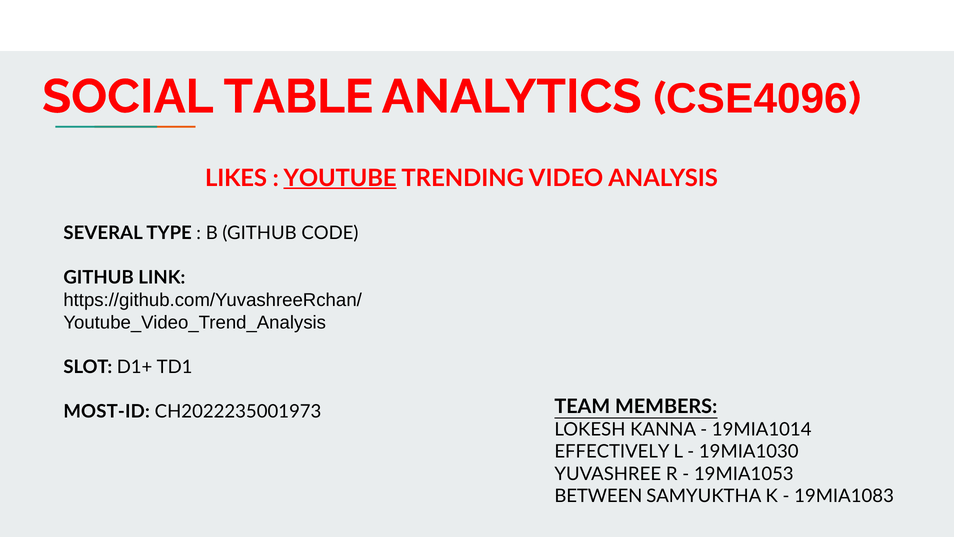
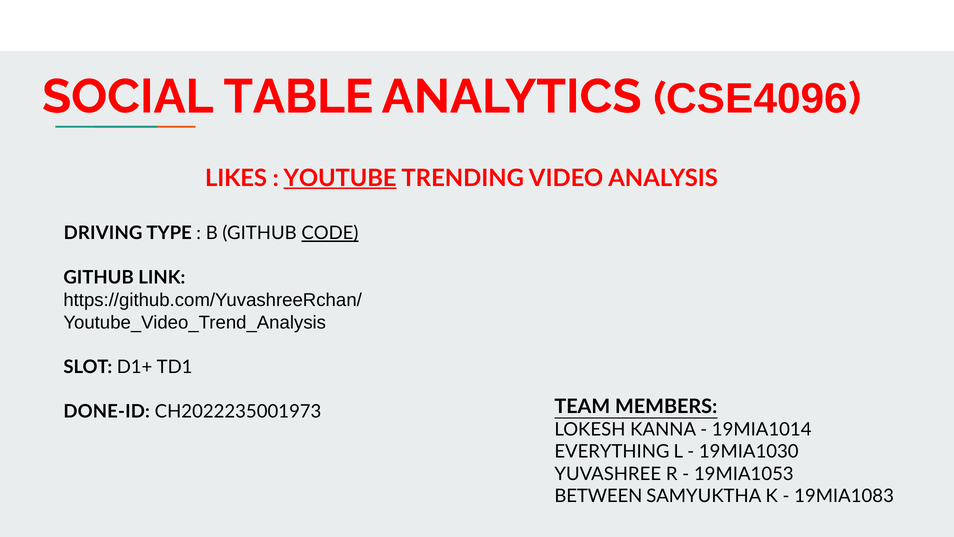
SEVERAL: SEVERAL -> DRIVING
CODE underline: none -> present
MOST-ID: MOST-ID -> DONE-ID
EFFECTIVELY: EFFECTIVELY -> EVERYTHING
